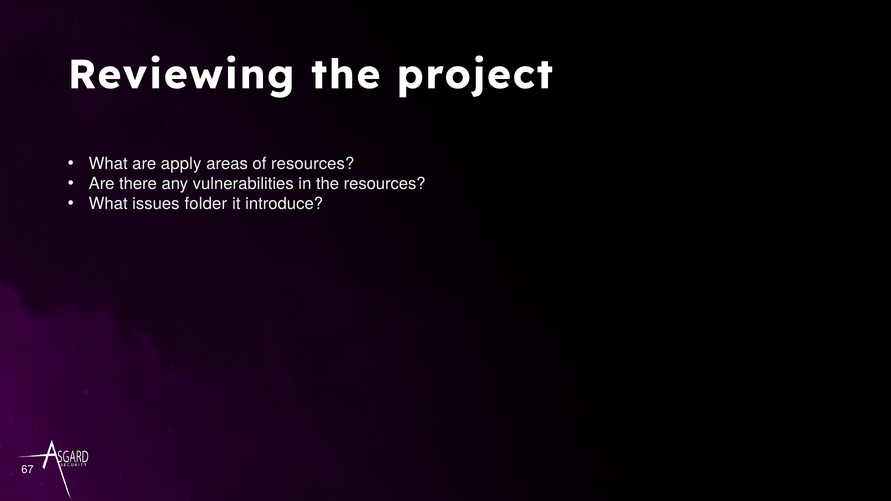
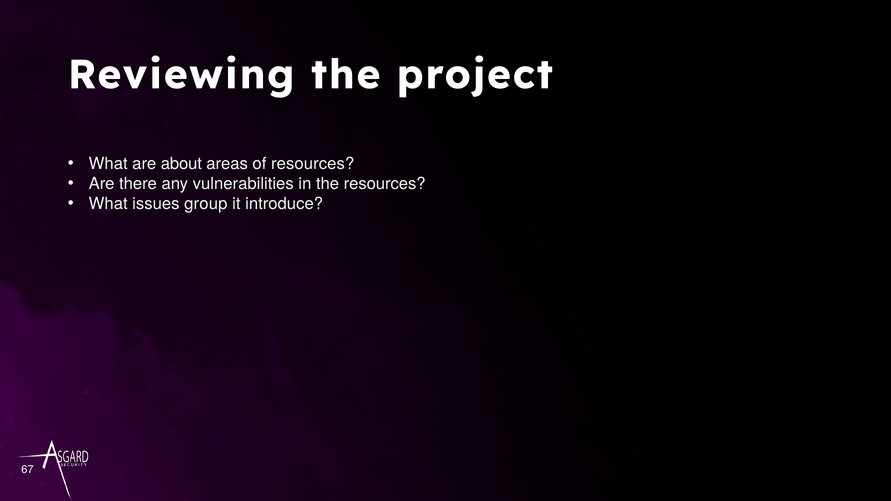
apply: apply -> about
folder: folder -> group
